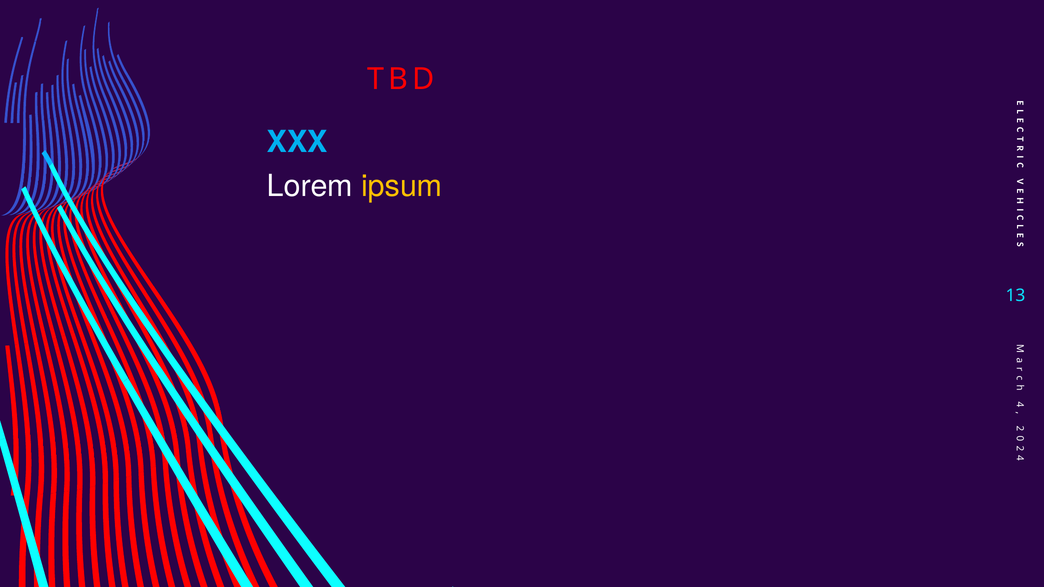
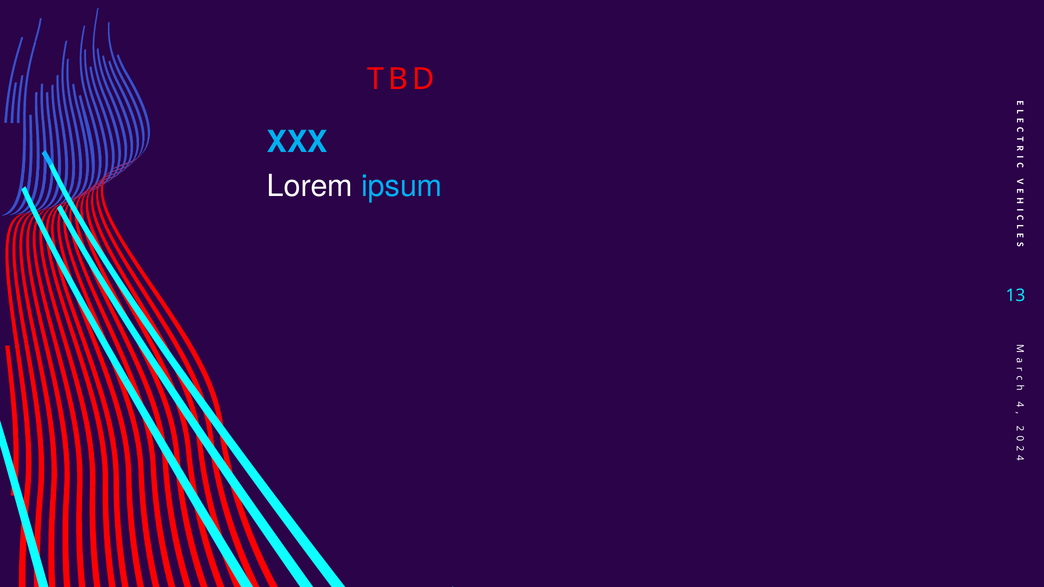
ipsum colour: yellow -> light blue
